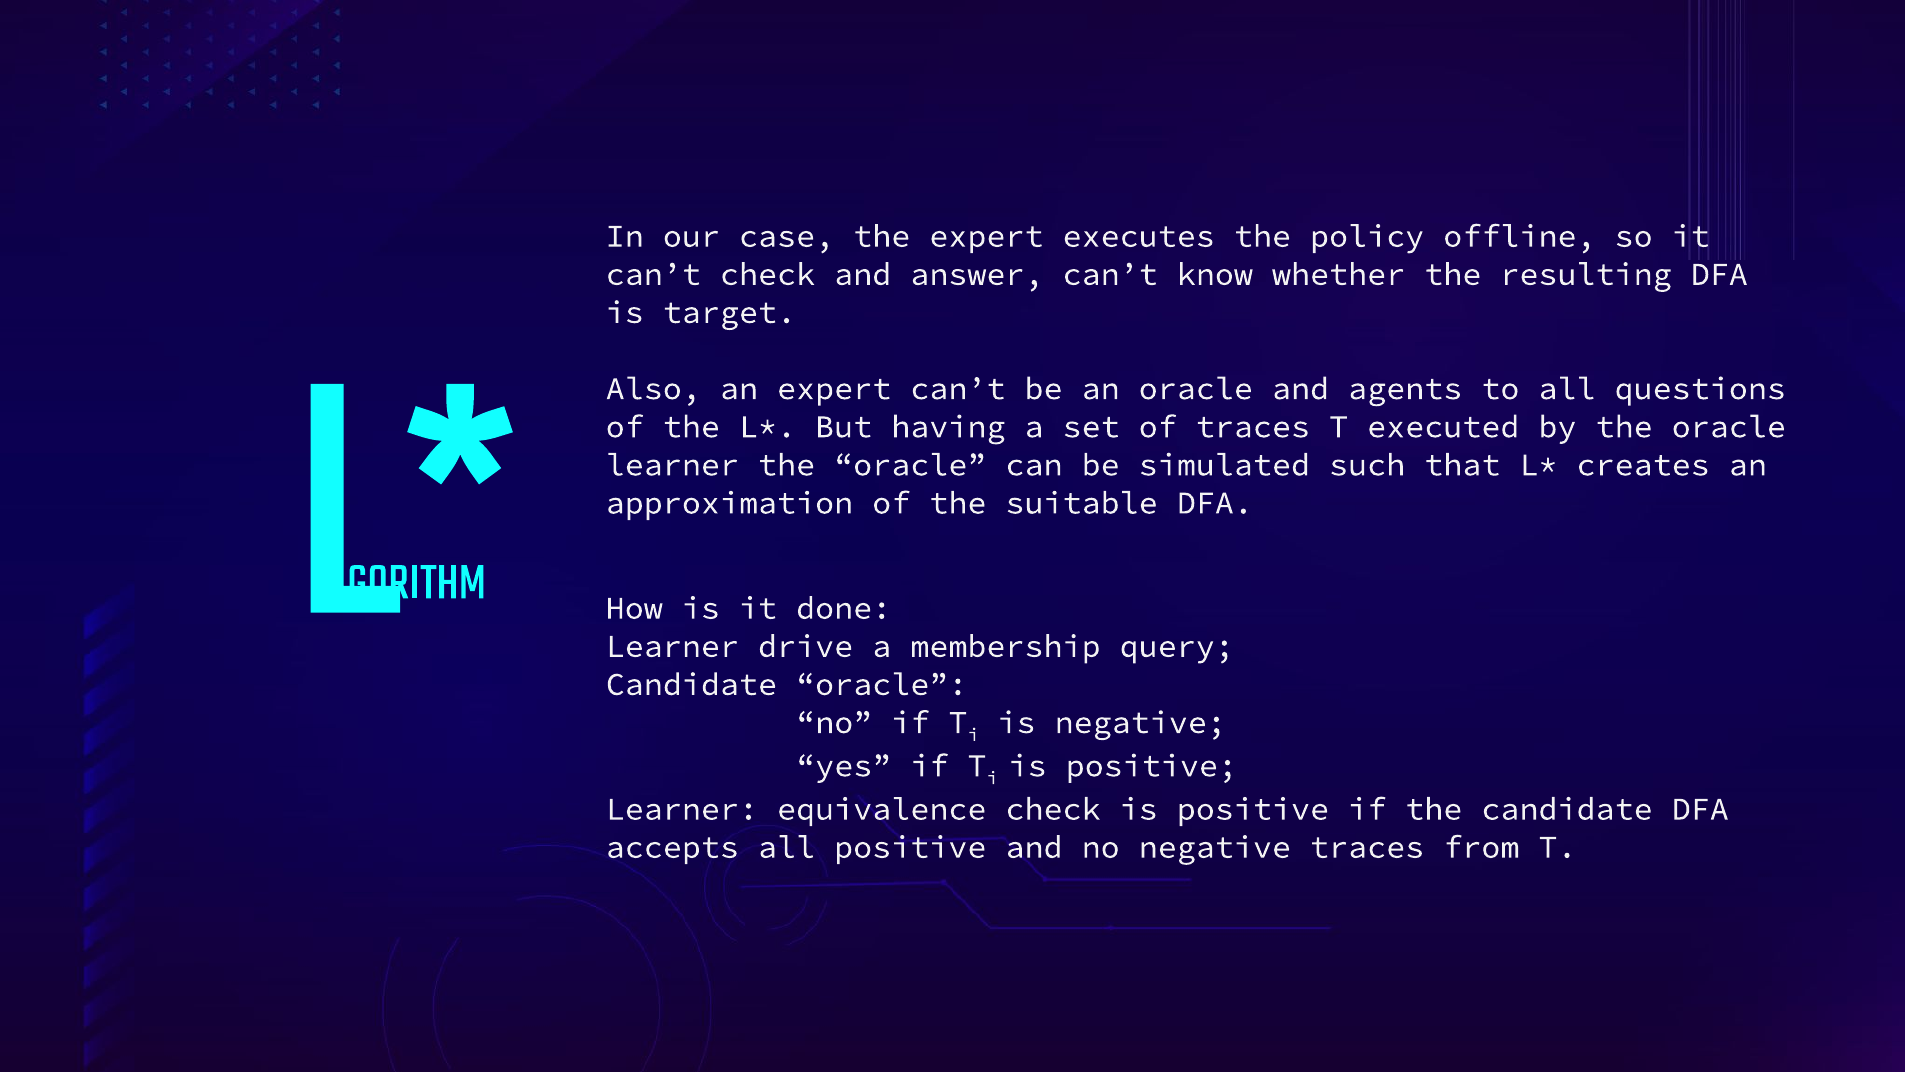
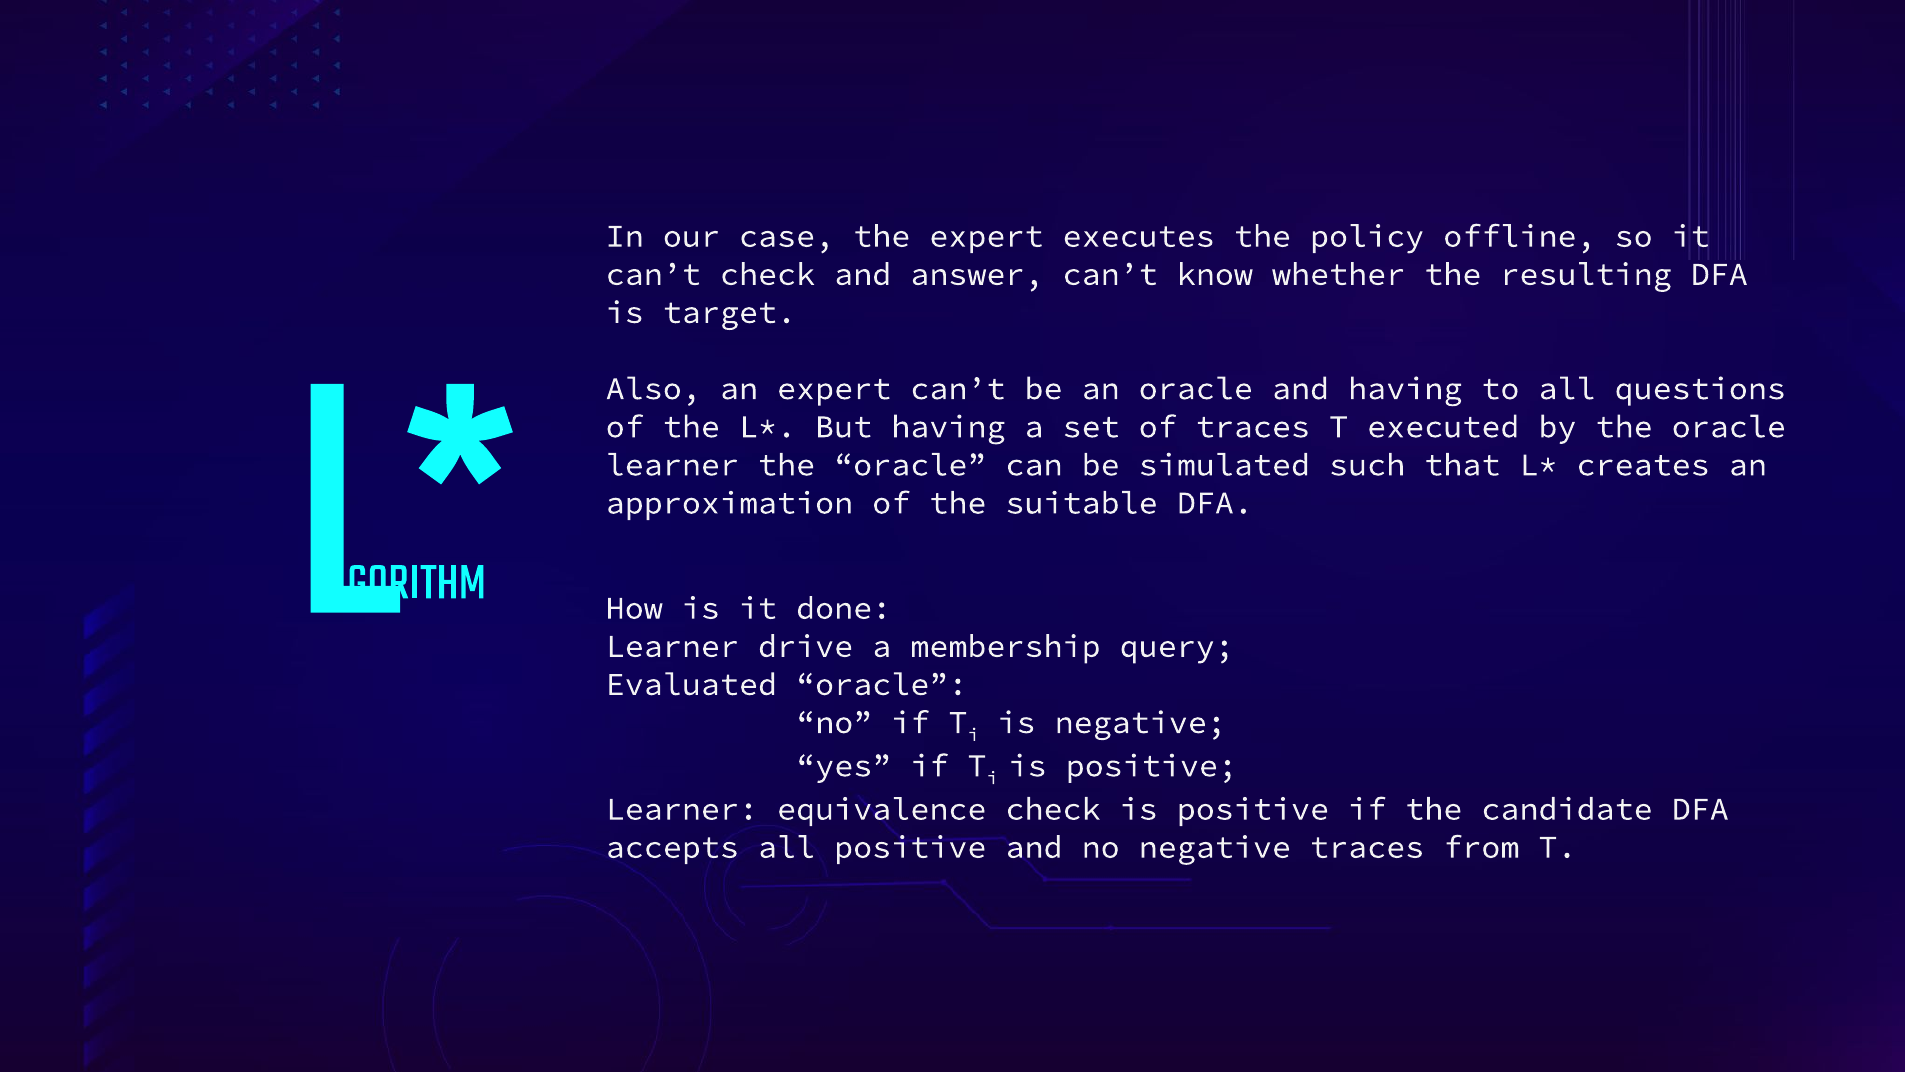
and agents: agents -> having
Candidate at (691, 684): Candidate -> Evaluated
